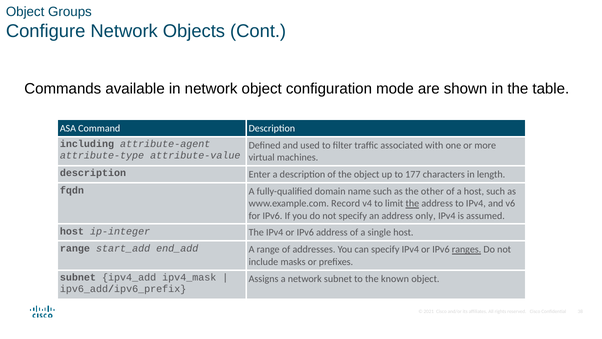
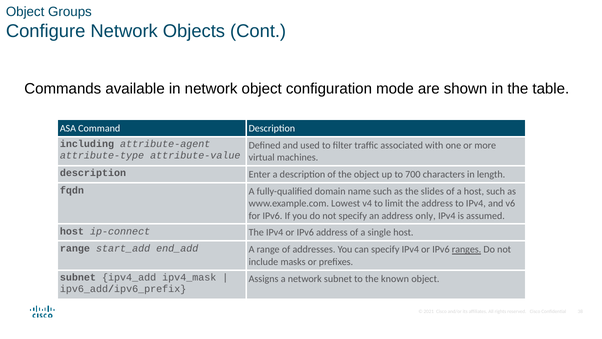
177: 177 -> 700
other: other -> slides
Record: Record -> Lowest
the at (412, 203) underline: present -> none
ip-integer: ip-integer -> ip-connect
